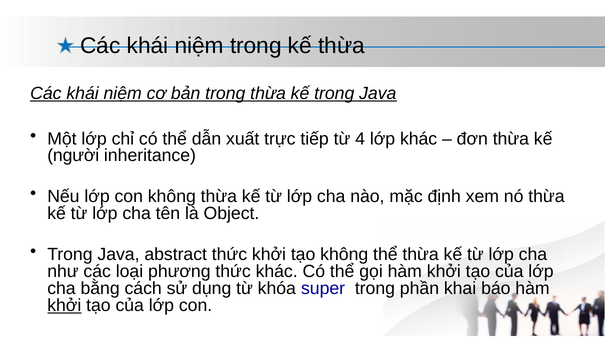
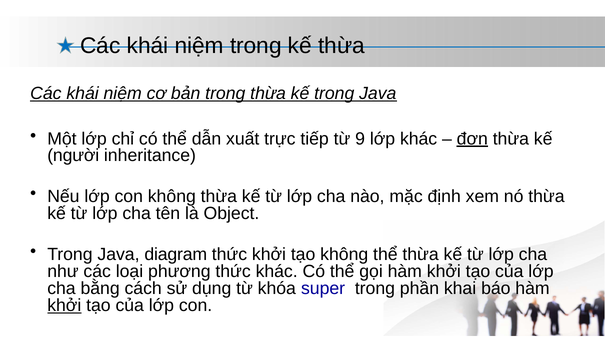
4: 4 -> 9
đơn underline: none -> present
abstract: abstract -> diagram
